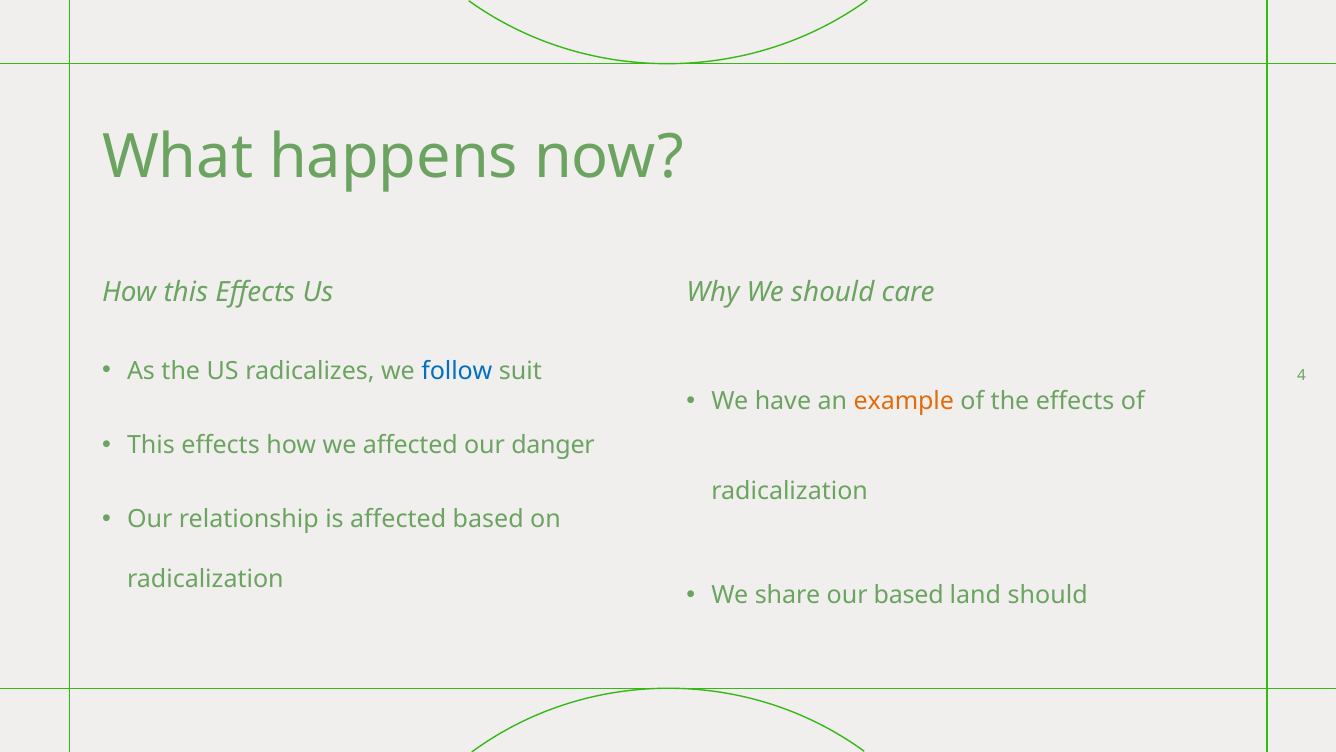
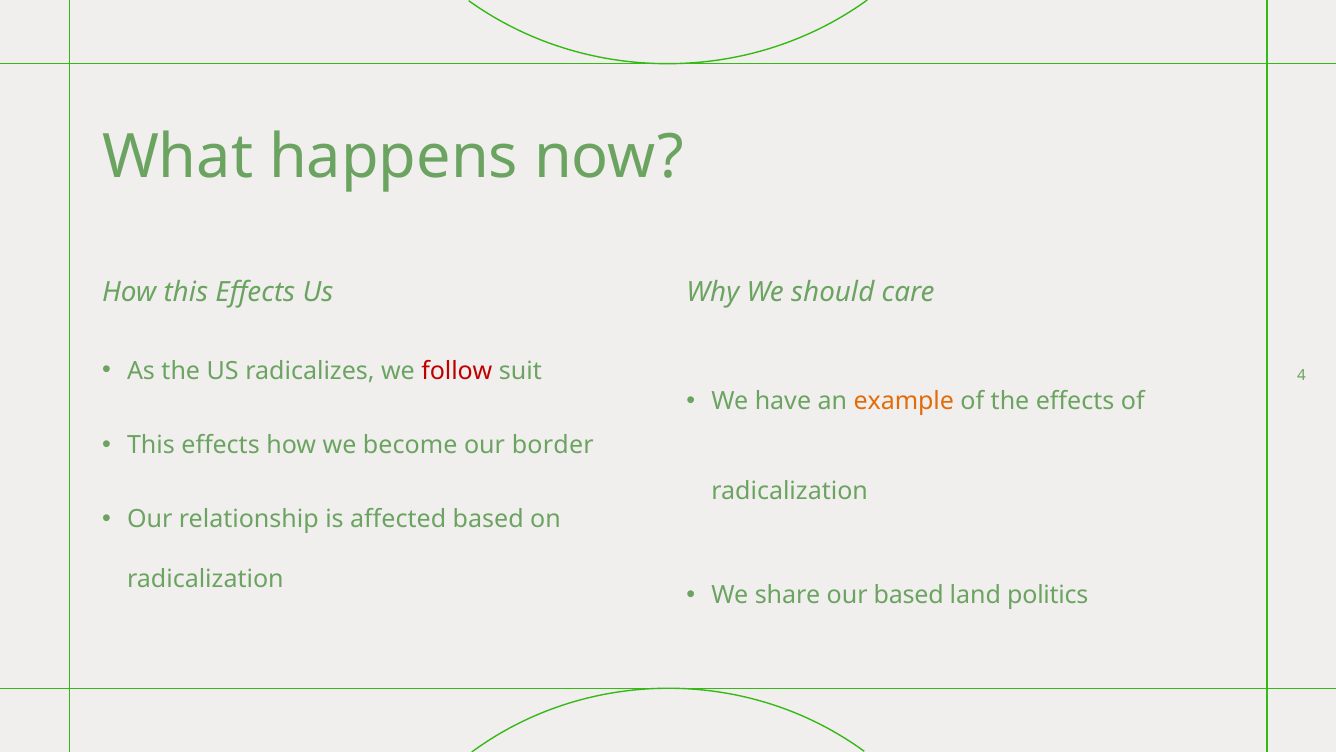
follow colour: blue -> red
we affected: affected -> become
danger: danger -> border
land should: should -> politics
